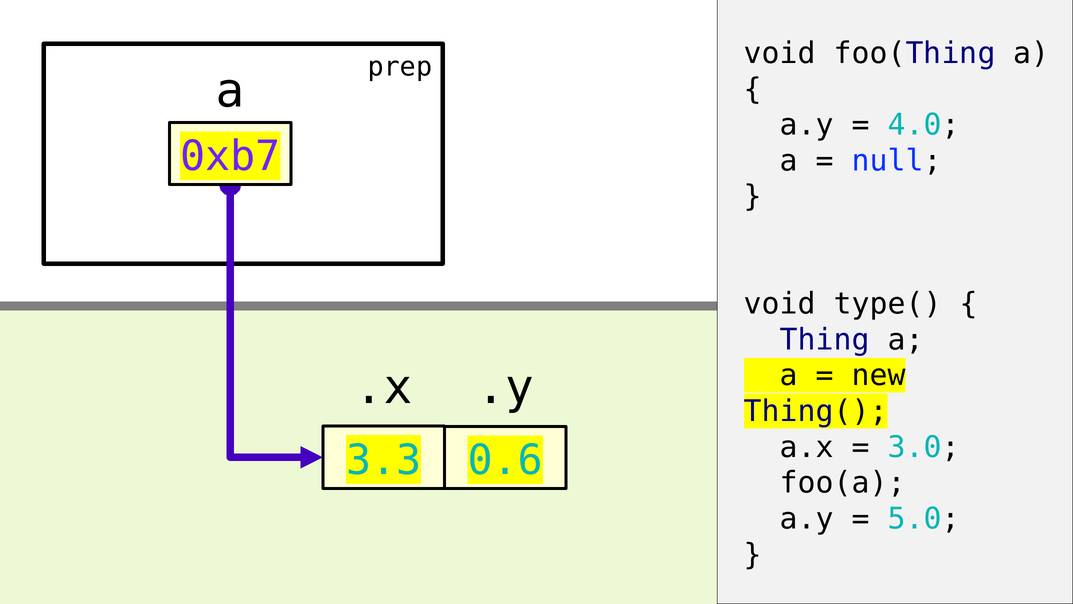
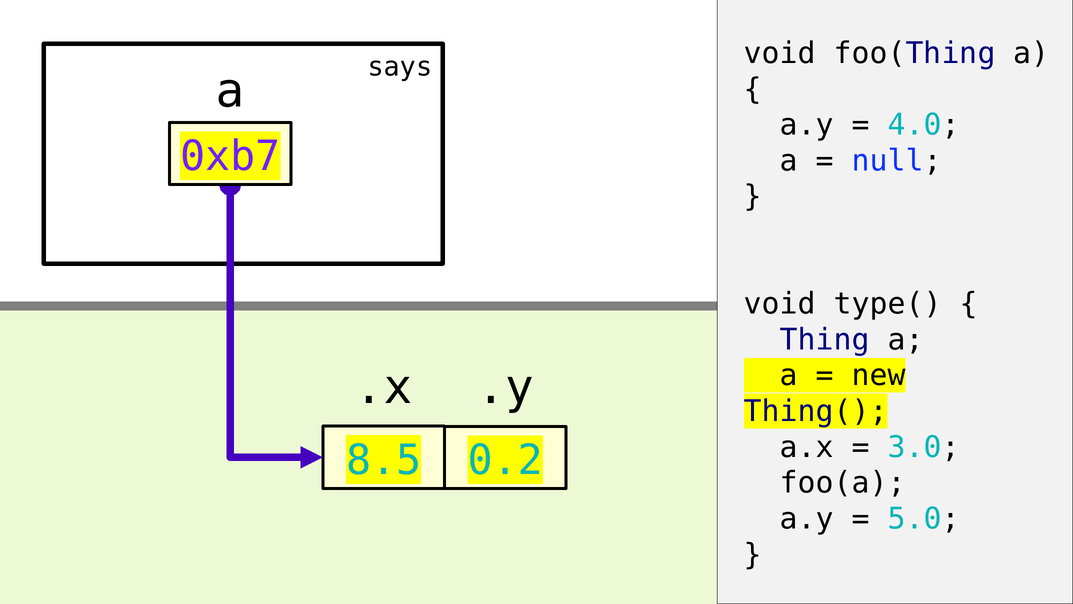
prep: prep -> says
3.3: 3.3 -> 8.5
0.6: 0.6 -> 0.2
